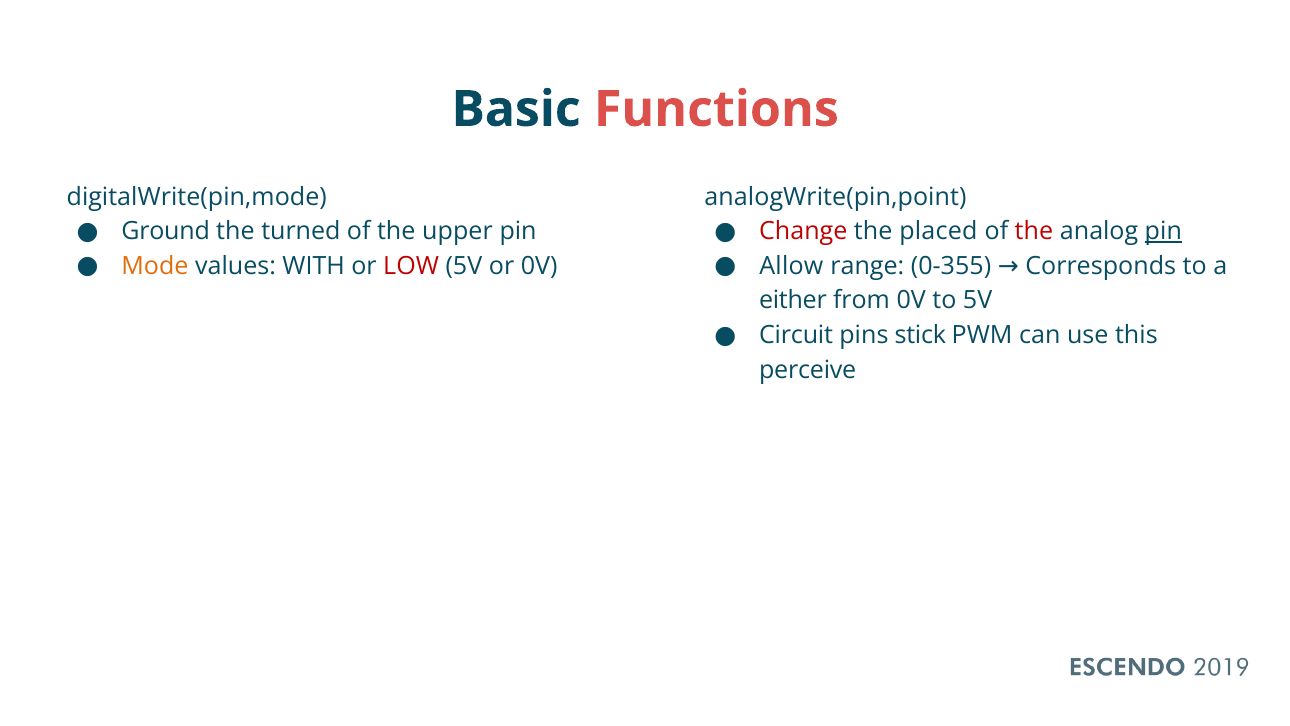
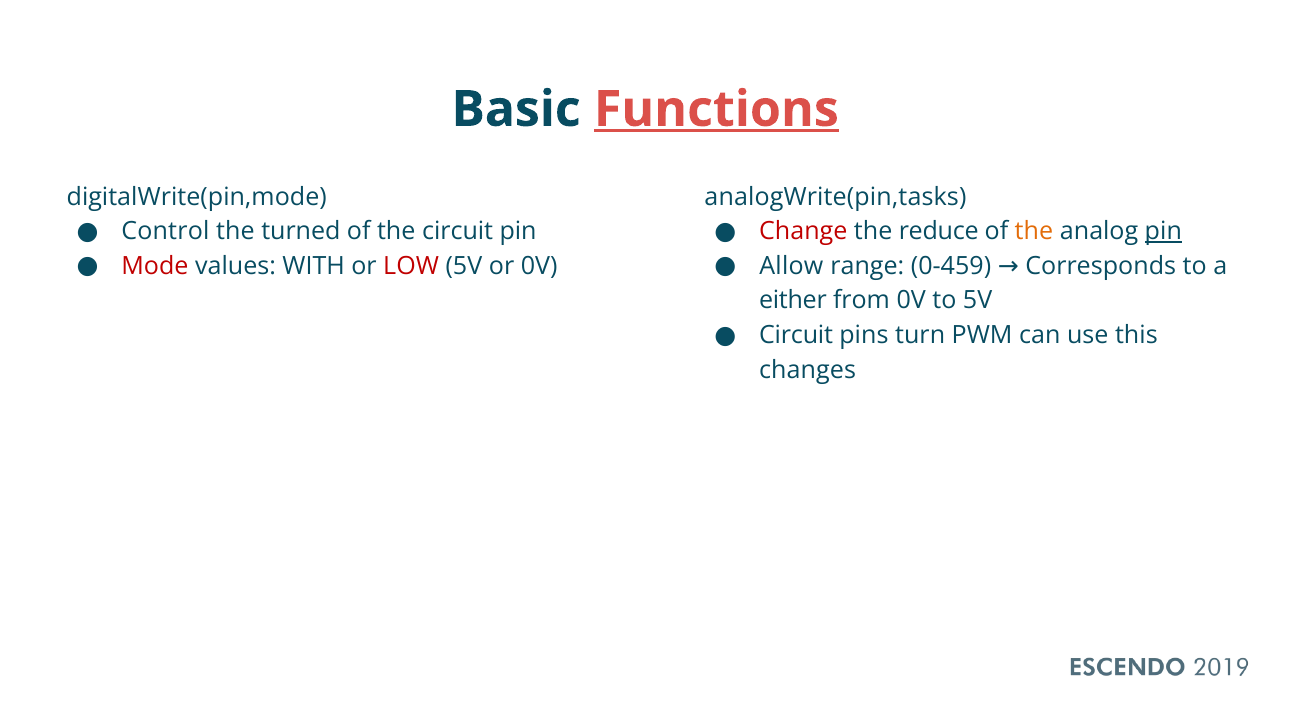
Functions underline: none -> present
analogWrite(pin,point: analogWrite(pin,point -> analogWrite(pin,tasks
Ground: Ground -> Control
the upper: upper -> circuit
placed: placed -> reduce
the at (1034, 231) colour: red -> orange
Mode colour: orange -> red
0-355: 0-355 -> 0-459
stick: stick -> turn
perceive: perceive -> changes
